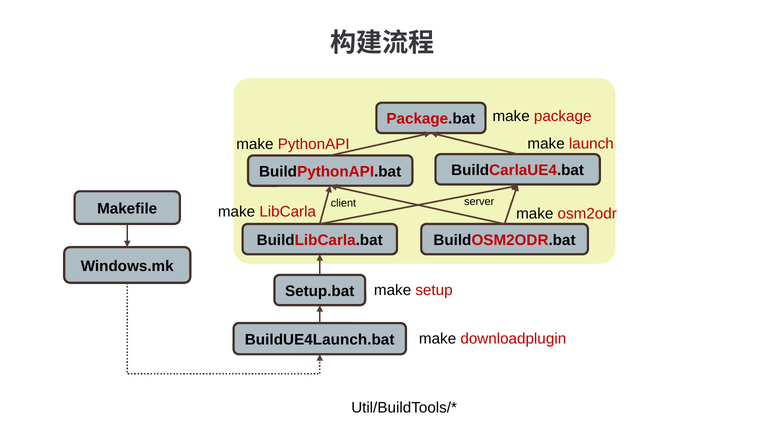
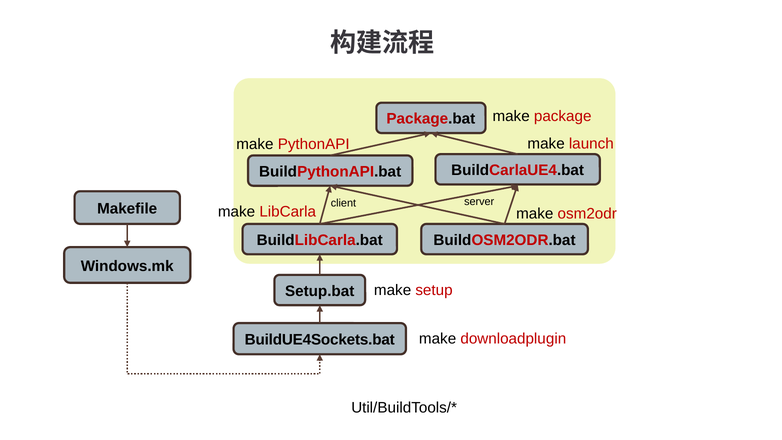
BuildUE4Launch.bat: BuildUE4Launch.bat -> BuildUE4Sockets.bat
